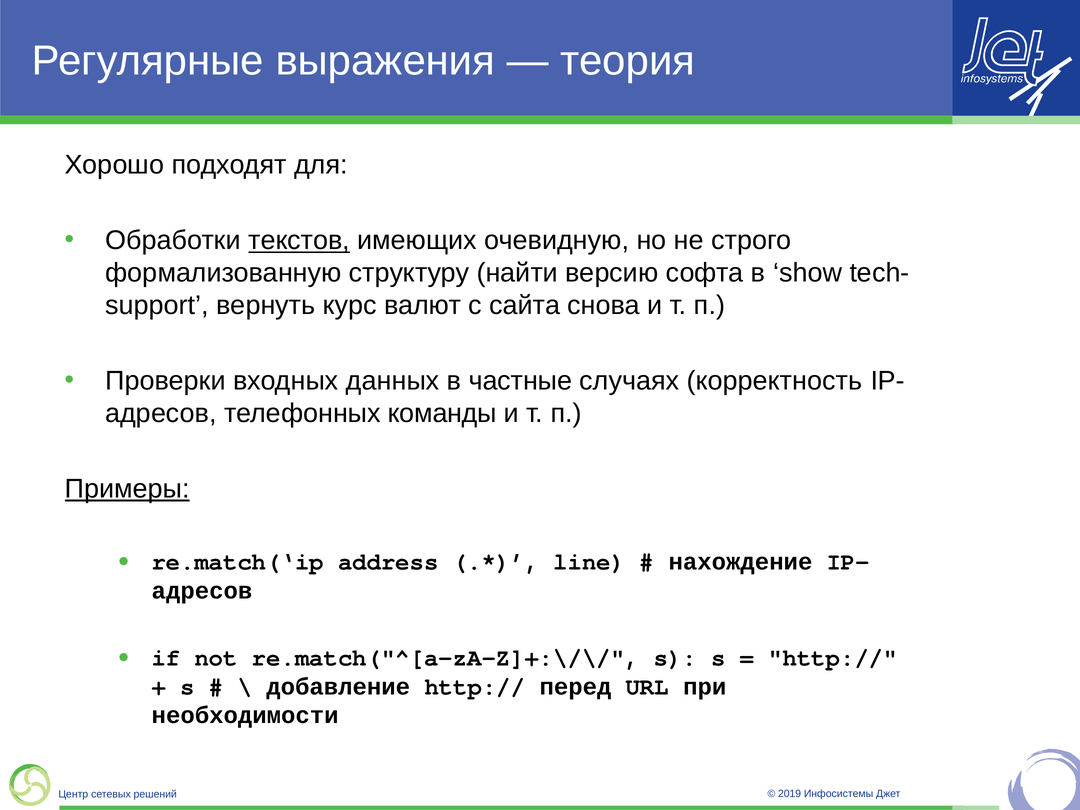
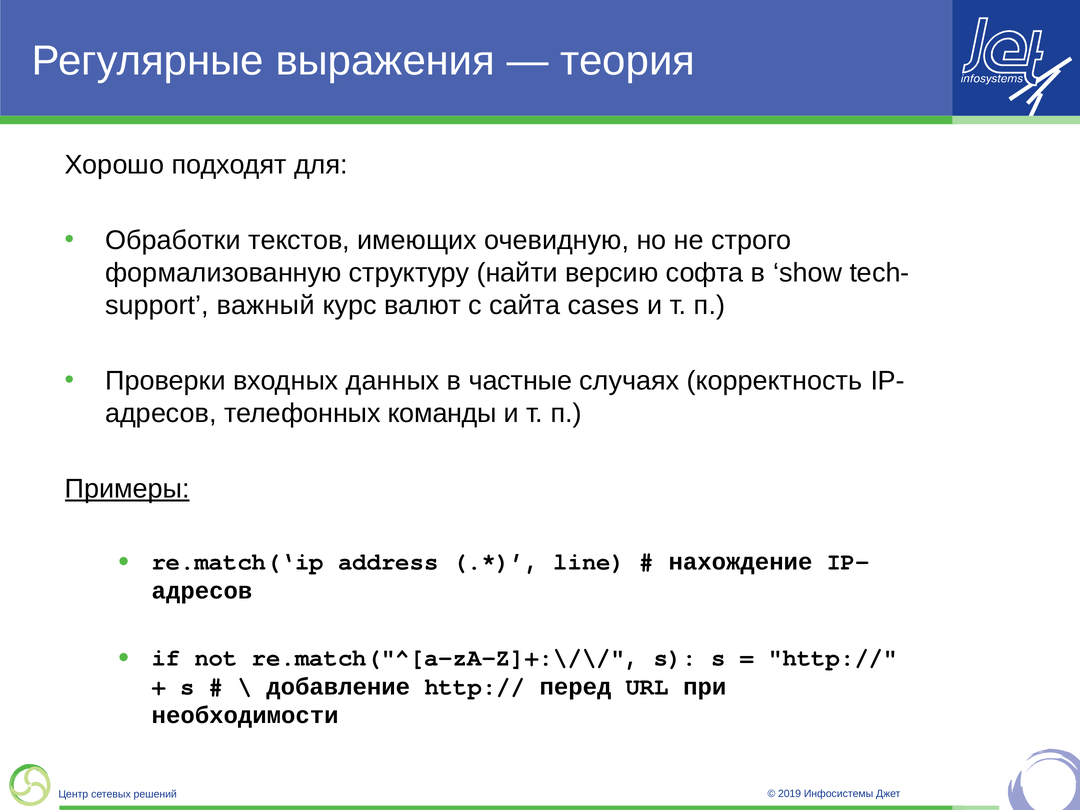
текстов underline: present -> none
вернуть: вернуть -> важный
снова: снова -> cases
